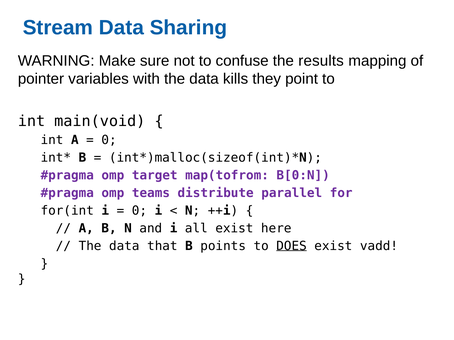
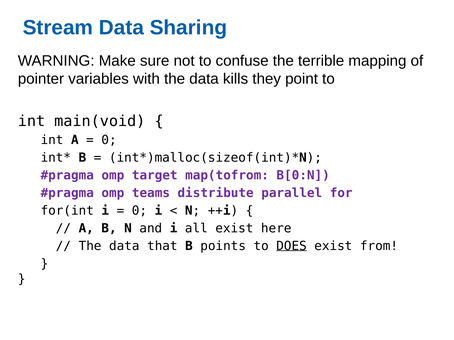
results: results -> terrible
vadd: vadd -> from
